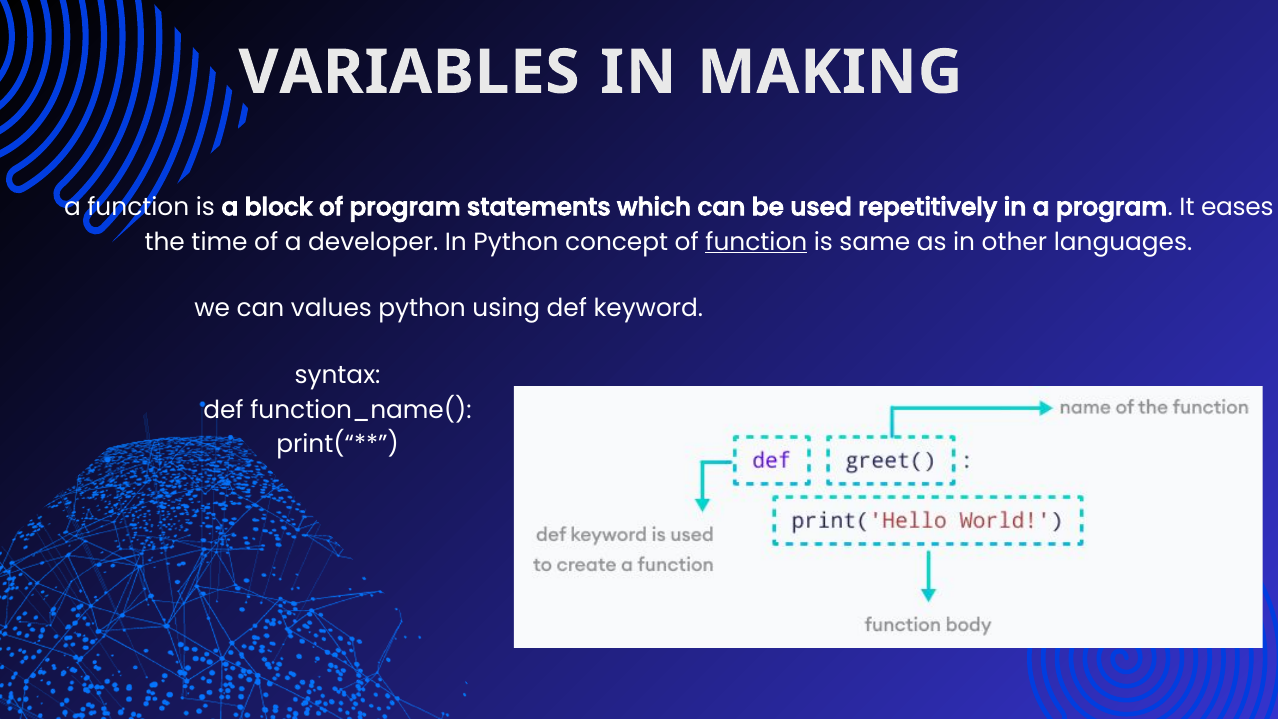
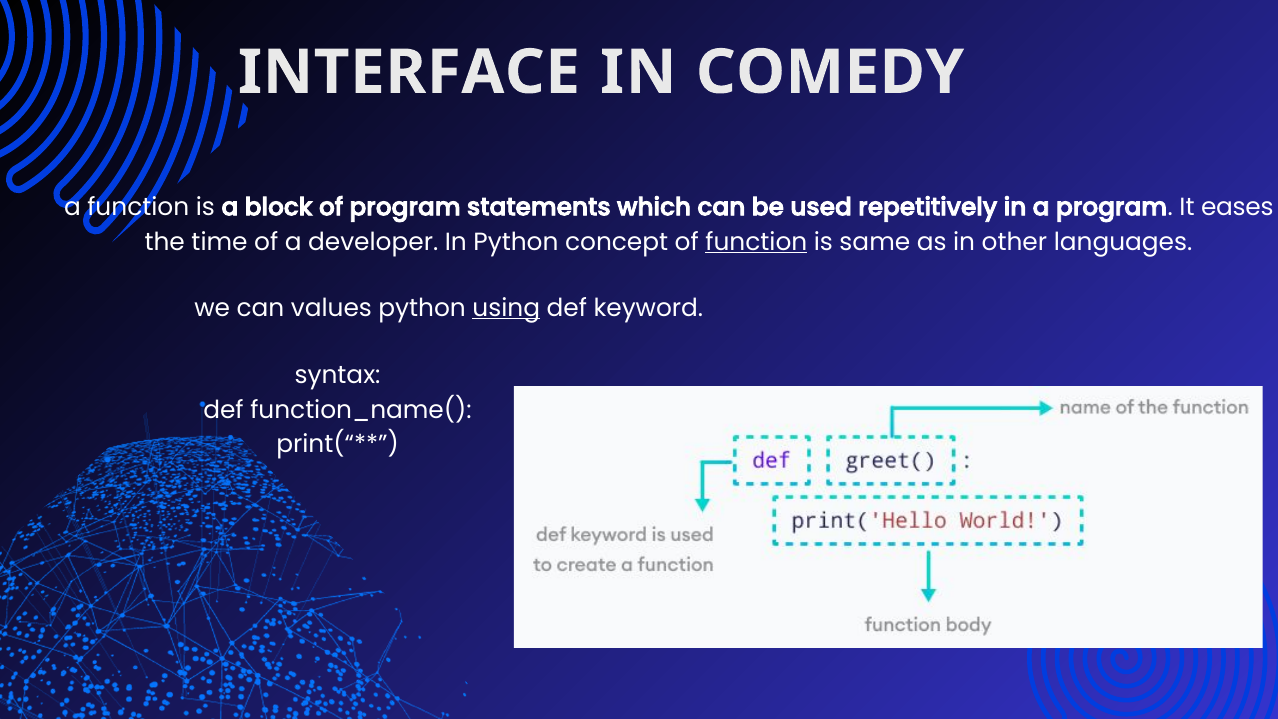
VARIABLES: VARIABLES -> INTERFACE
MAKING: MAKING -> COMEDY
using underline: none -> present
